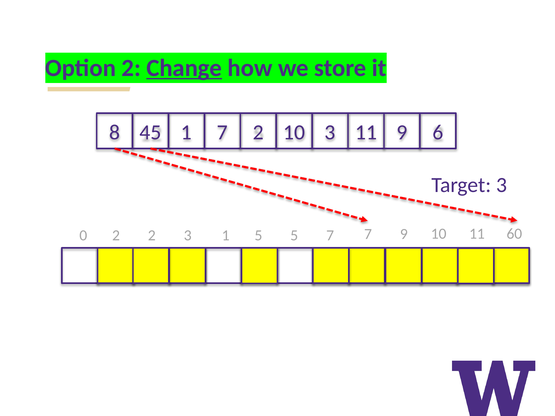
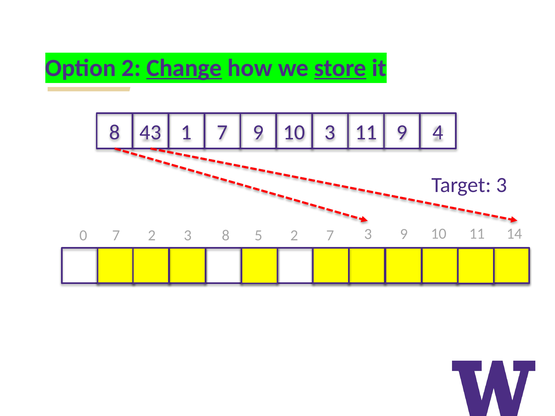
store underline: none -> present
45: 45 -> 43
7 2: 2 -> 9
6: 6 -> 4
0 2: 2 -> 7
3 1: 1 -> 8
5 5: 5 -> 2
7 7: 7 -> 3
60: 60 -> 14
